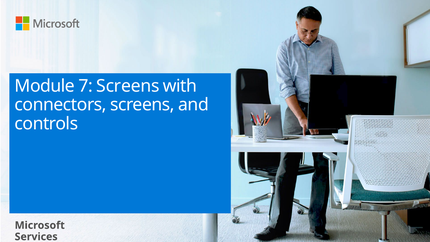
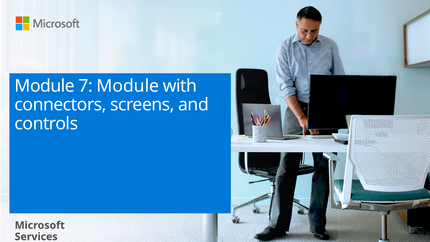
7 Screens: Screens -> Module
